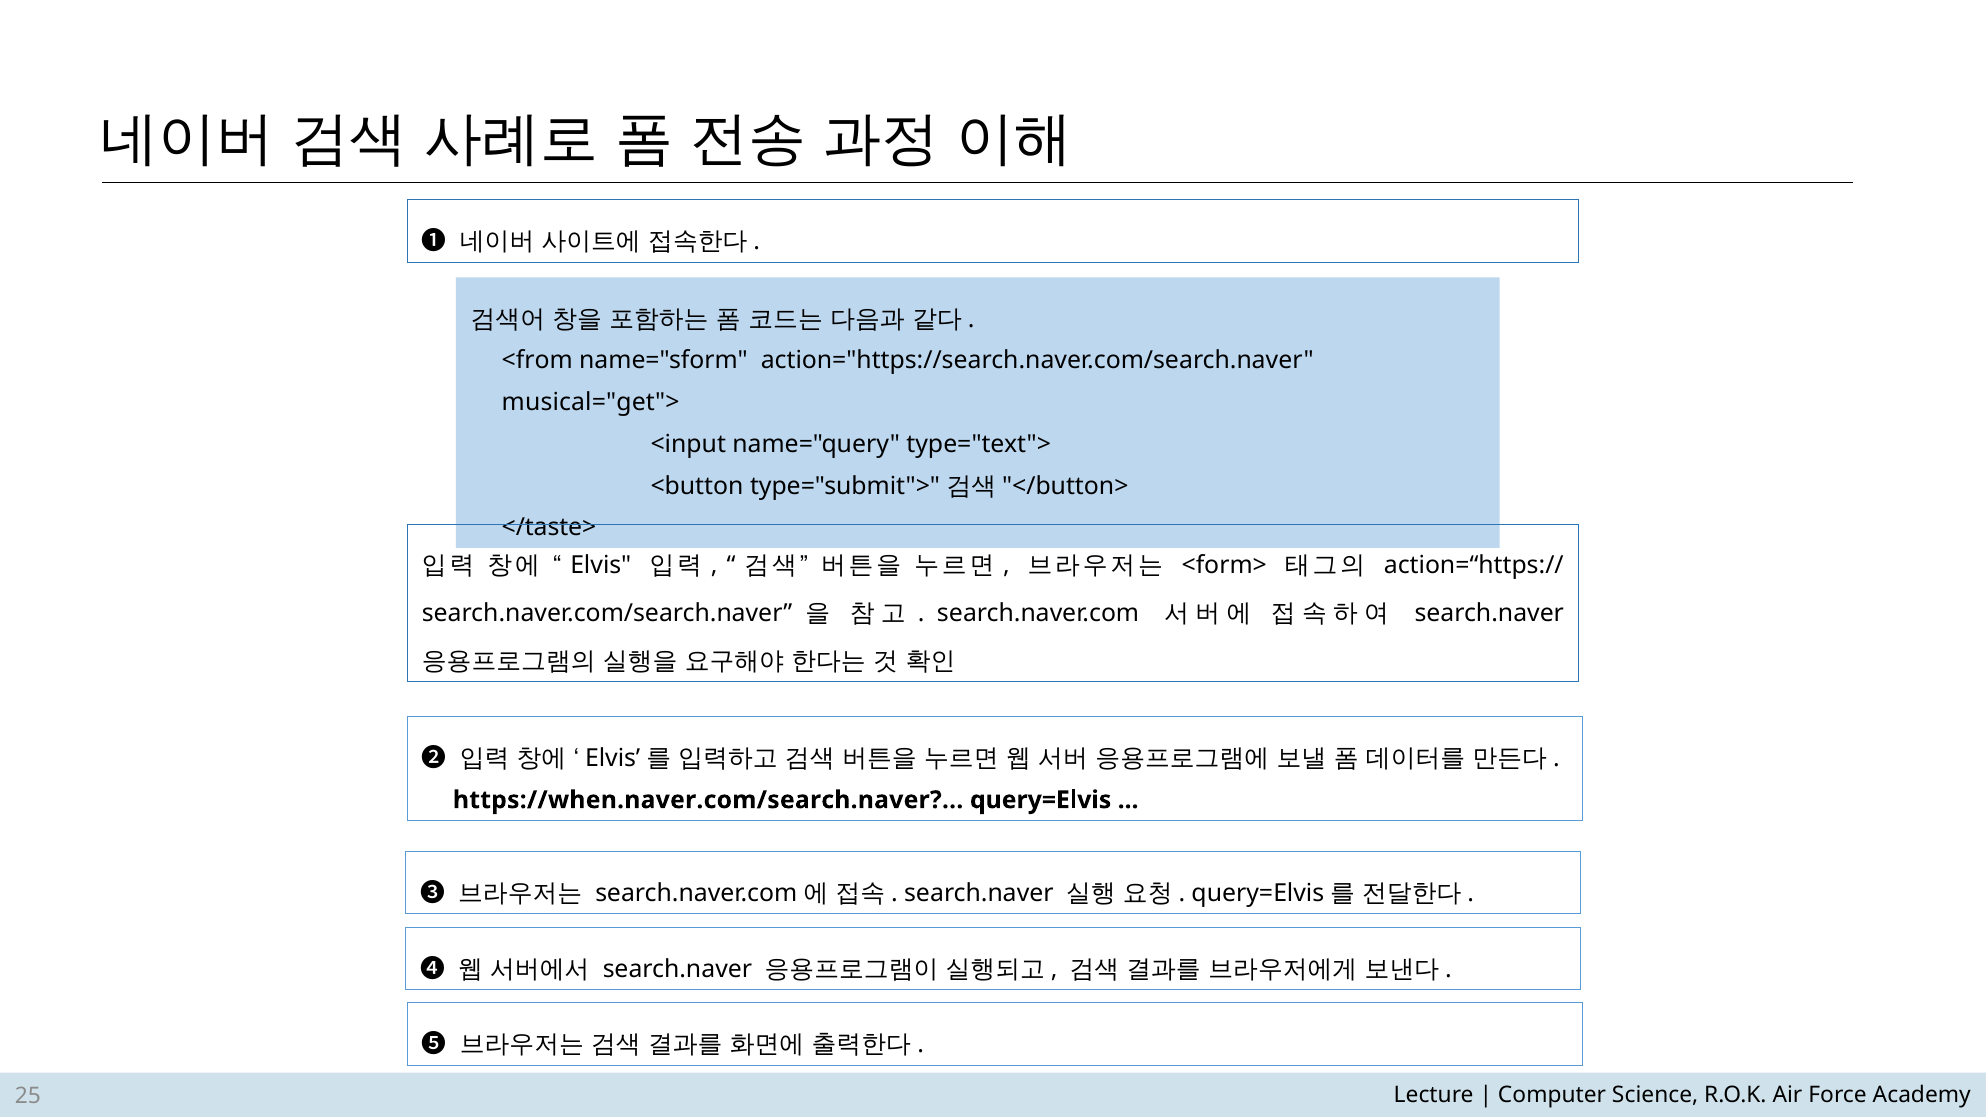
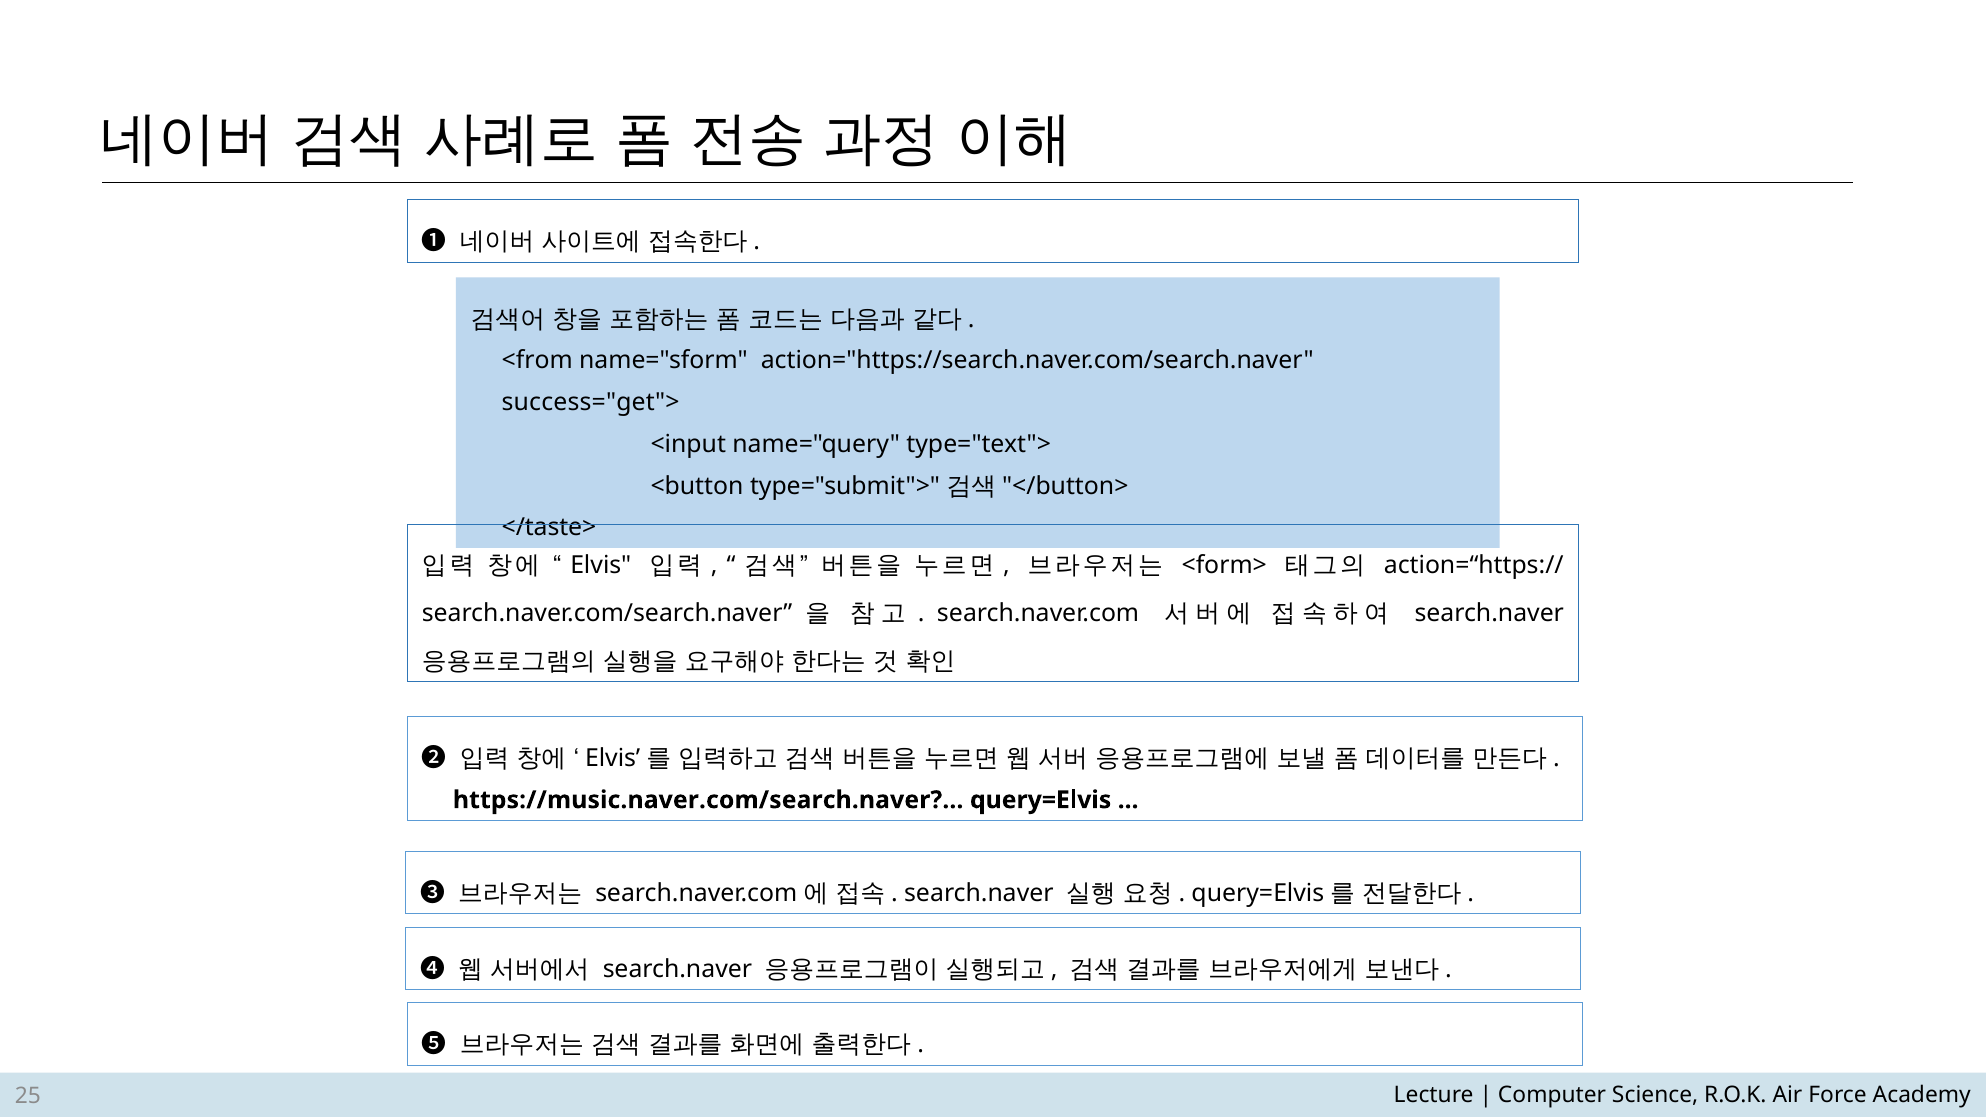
musical="get">: musical="get"> -> success="get">
https://when.naver.com/search.naver: https://when.naver.com/search.naver -> https://music.naver.com/search.naver
